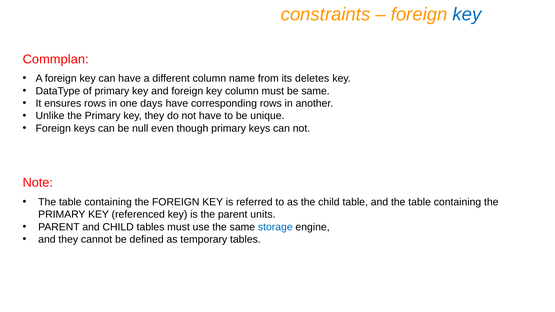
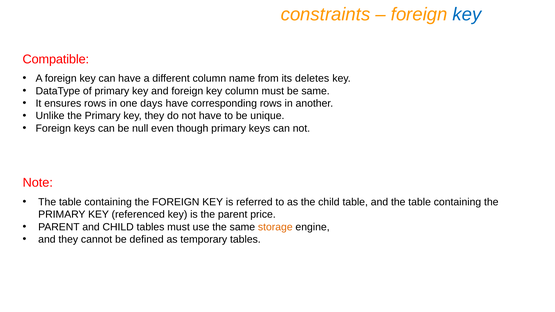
Commplan: Commplan -> Compatible
units: units -> price
storage colour: blue -> orange
